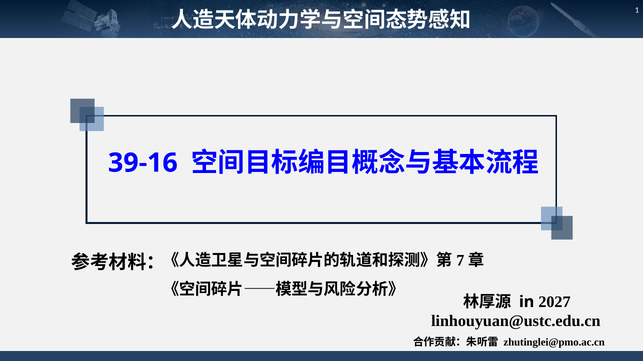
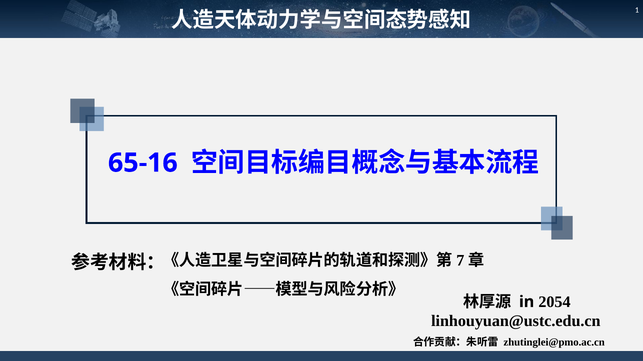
39-16: 39-16 -> 65-16
2027: 2027 -> 2054
